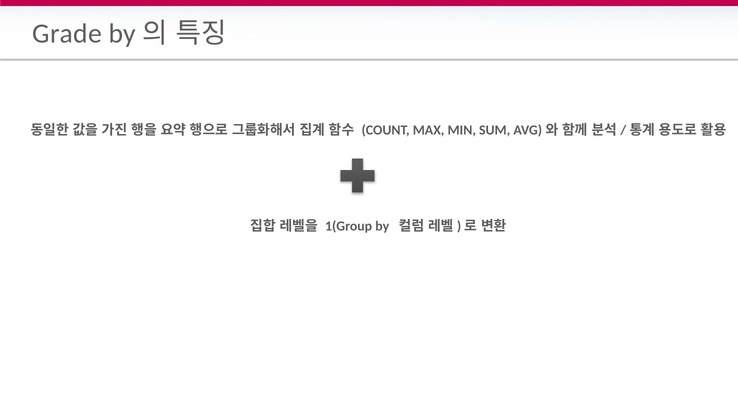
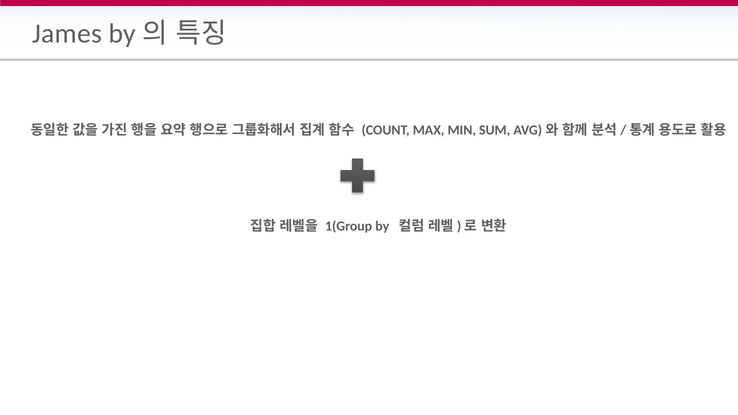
Grade: Grade -> James
